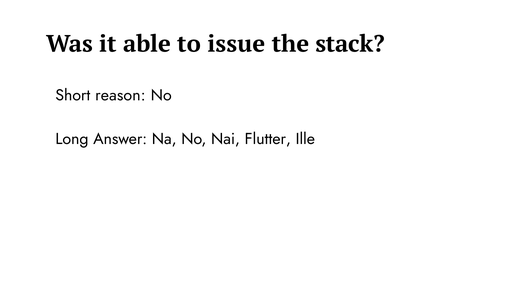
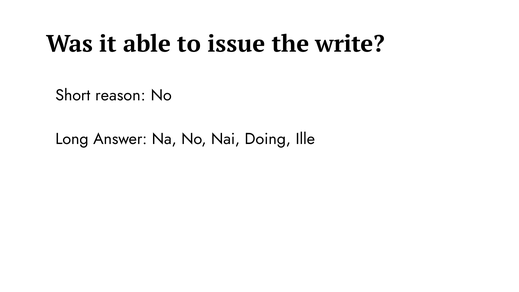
stack: stack -> write
Flutter: Flutter -> Doing
